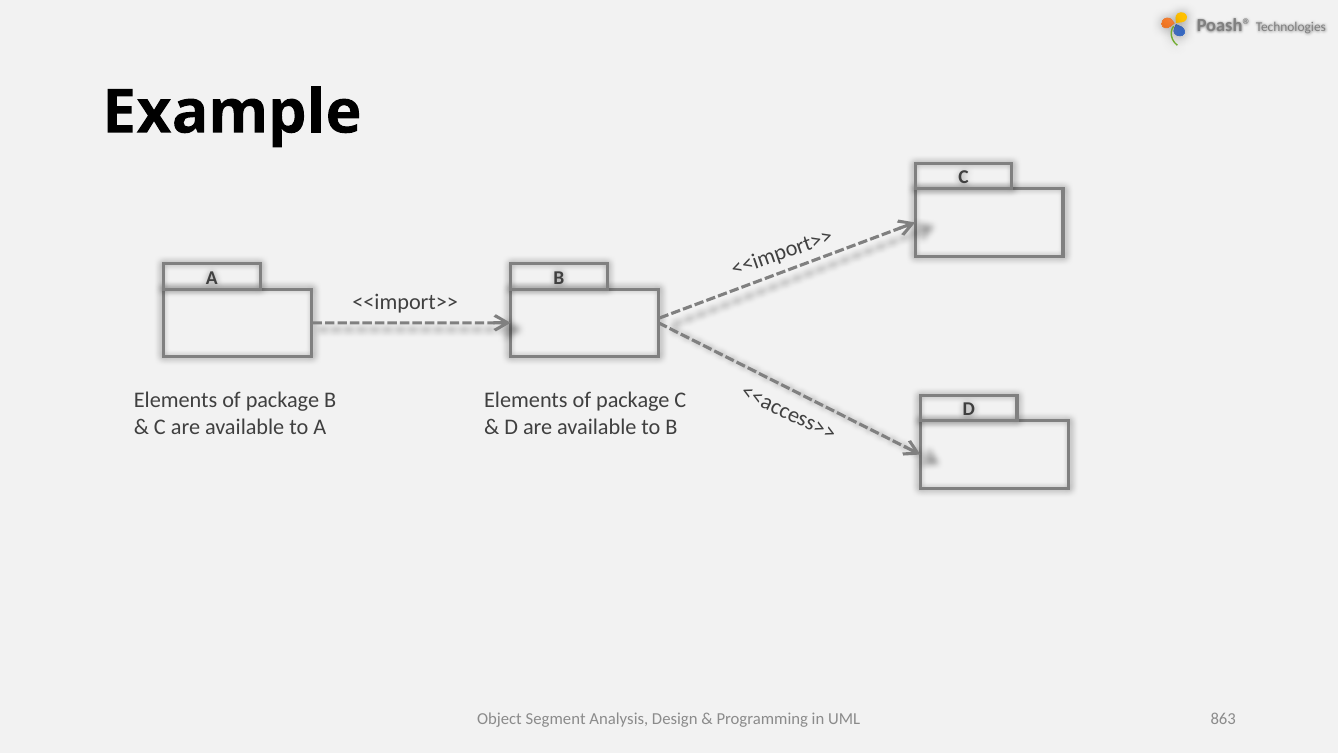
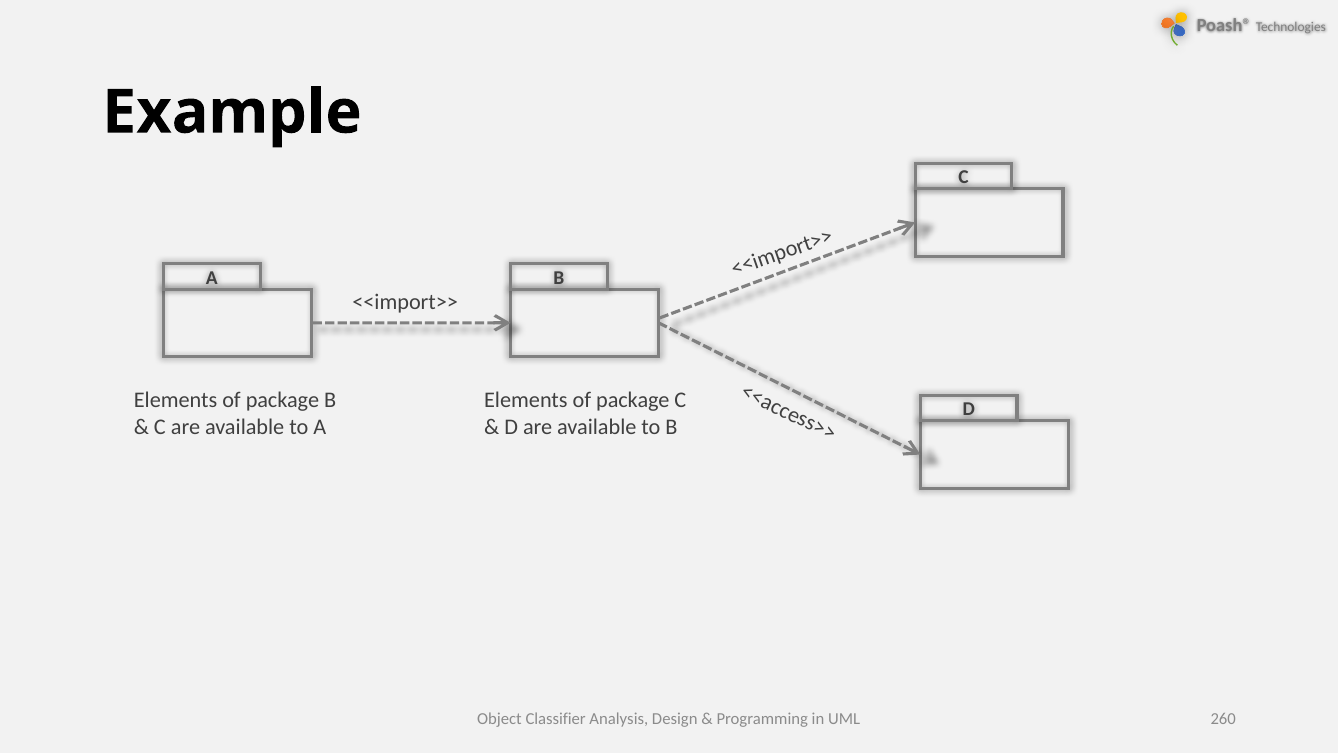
Segment: Segment -> Classifier
863: 863 -> 260
